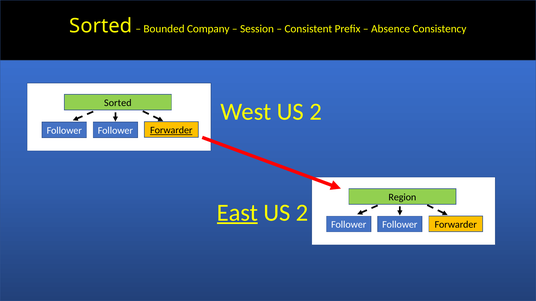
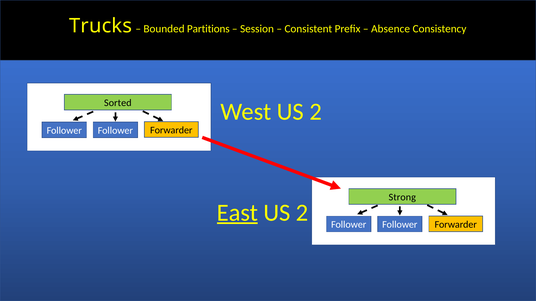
Sorted at (101, 26): Sorted -> Trucks
Company: Company -> Partitions
Forwarder at (171, 130) underline: present -> none
Region: Region -> Strong
